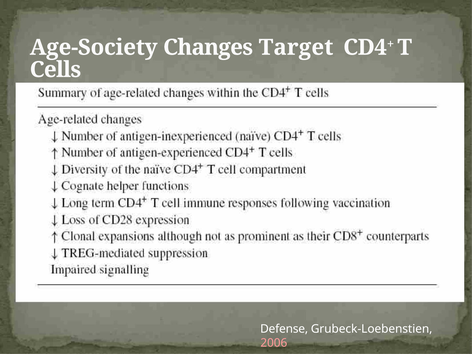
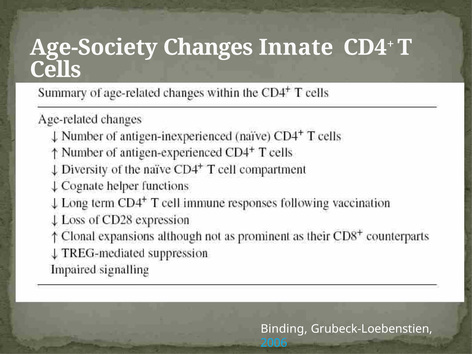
Target: Target -> Innate
Defense: Defense -> Binding
2006 colour: pink -> light blue
